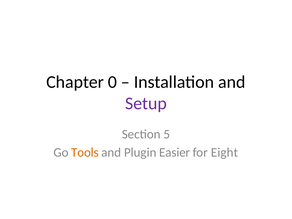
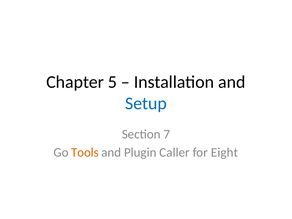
0: 0 -> 5
Setup colour: purple -> blue
5: 5 -> 7
Easier: Easier -> Caller
